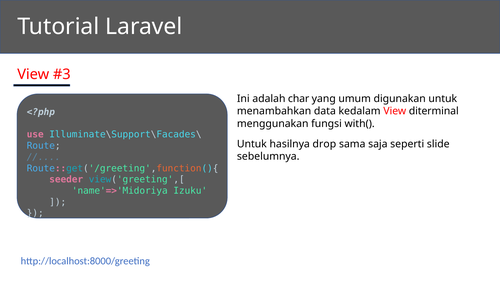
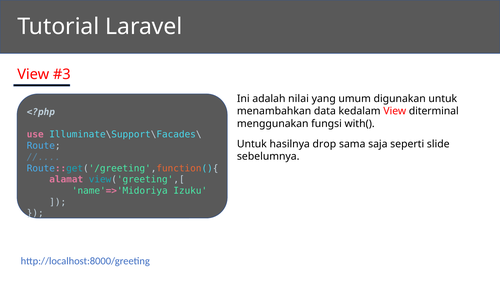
char: char -> nilai
seeder: seeder -> alamat
